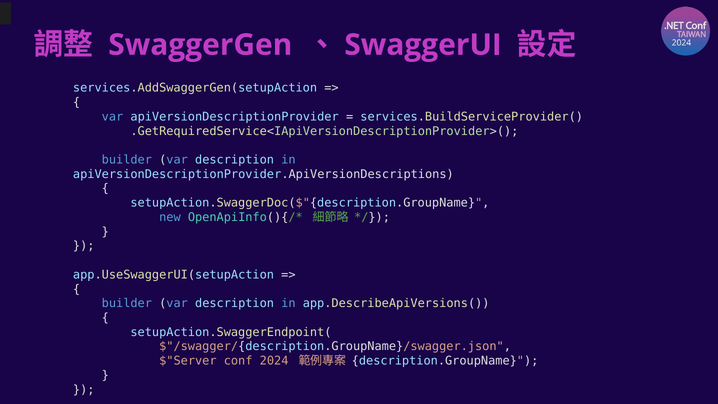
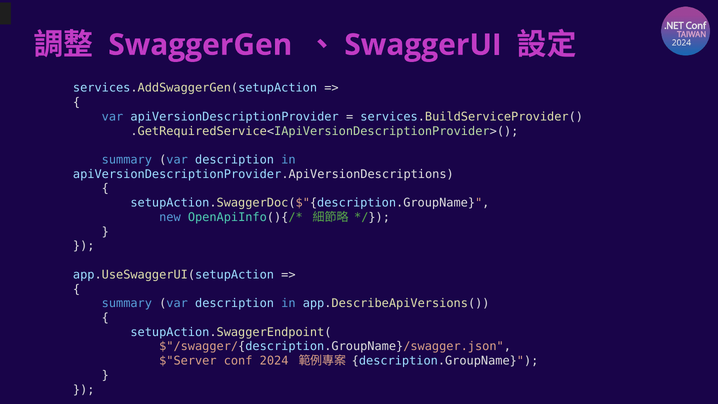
builder at (127, 160): builder -> summary
builder at (127, 303): builder -> summary
